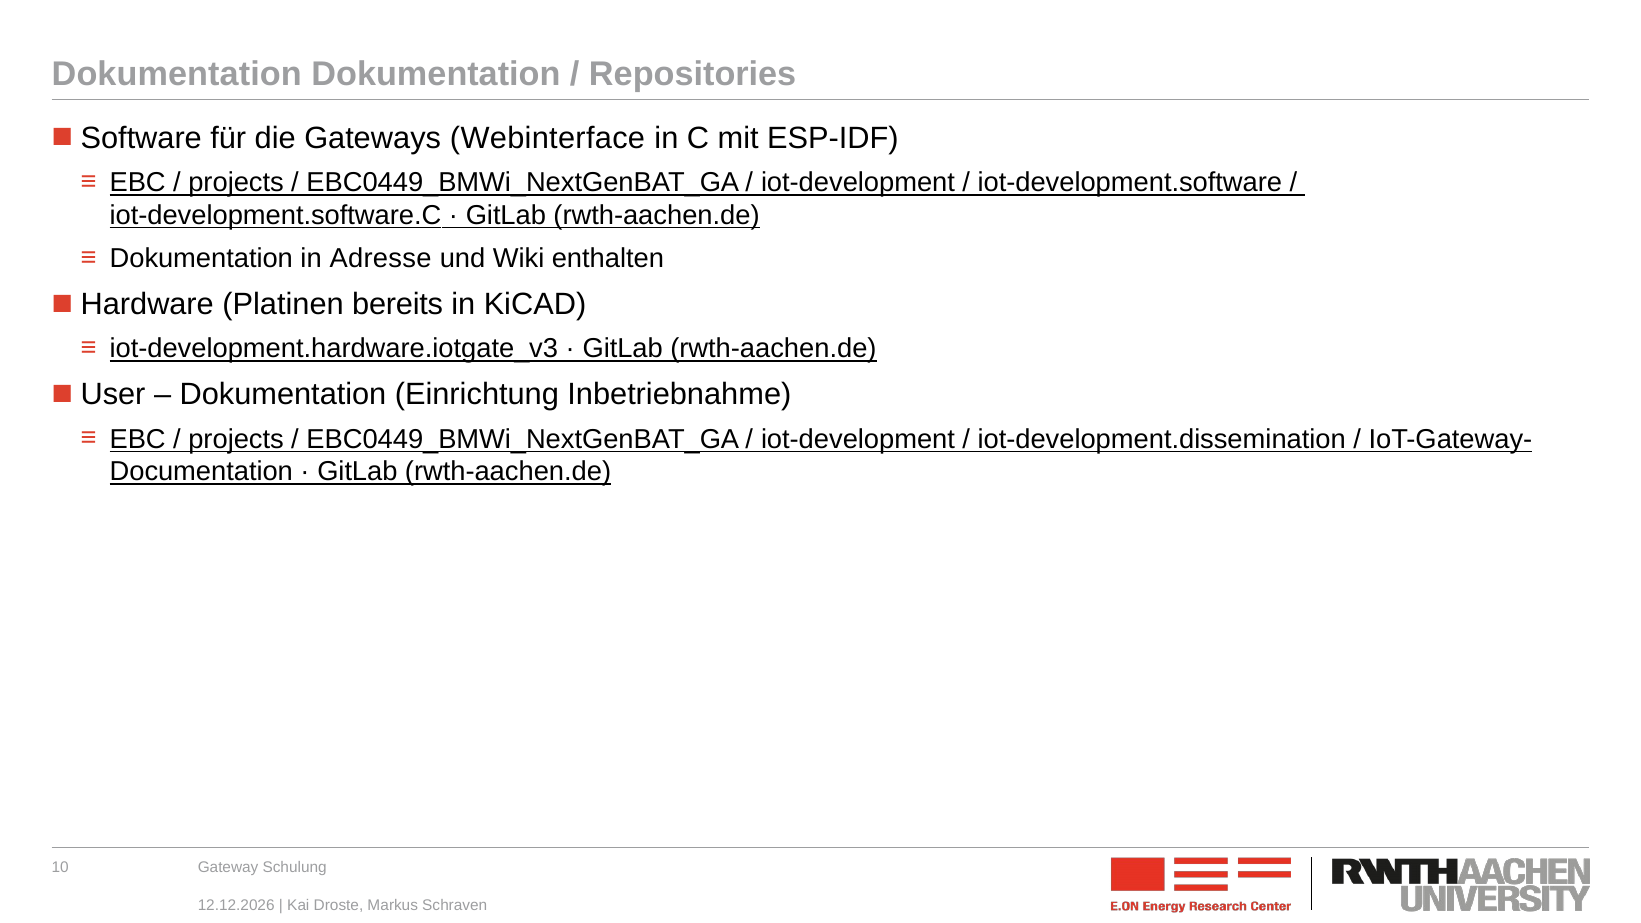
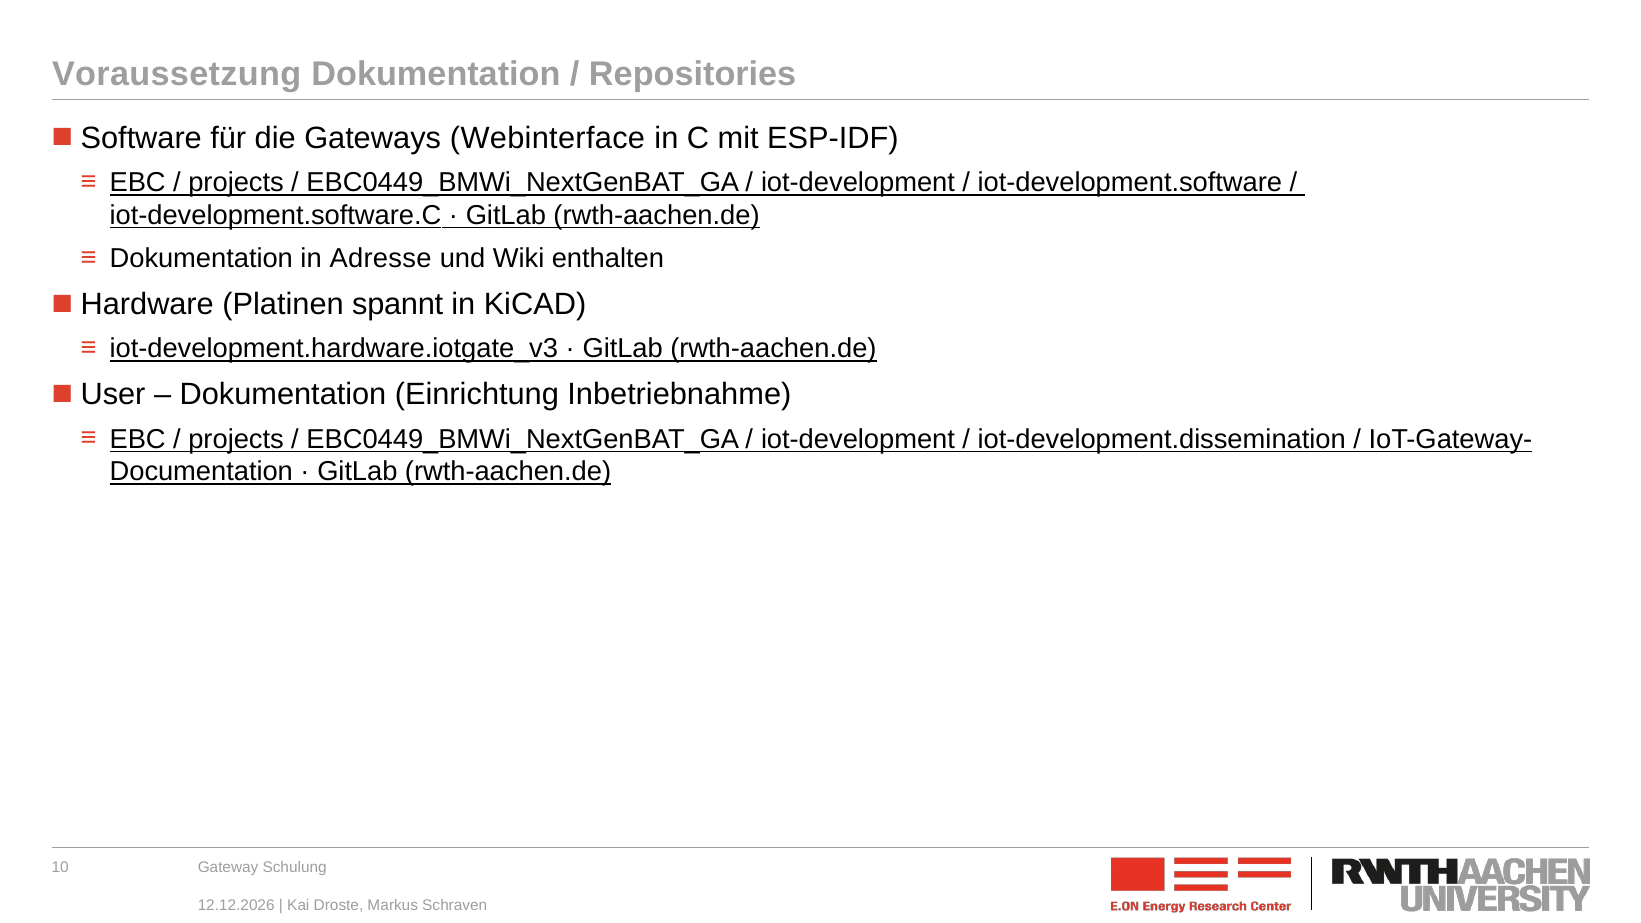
Dokumentation at (177, 74): Dokumentation -> Voraussetzung
bereits: bereits -> spannt
